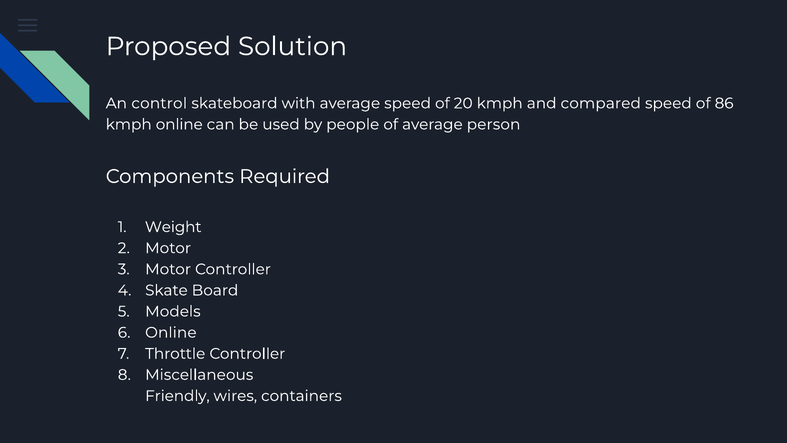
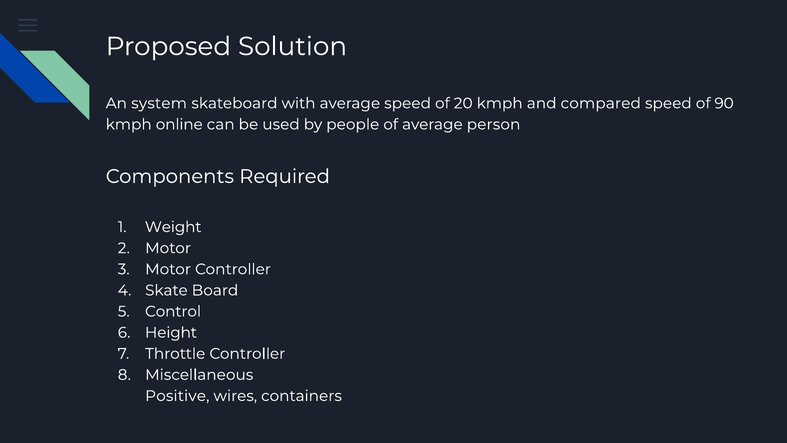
control: control -> system
86: 86 -> 90
Models: Models -> Control
Online at (171, 332): Online -> Height
Friendly: Friendly -> Positive
